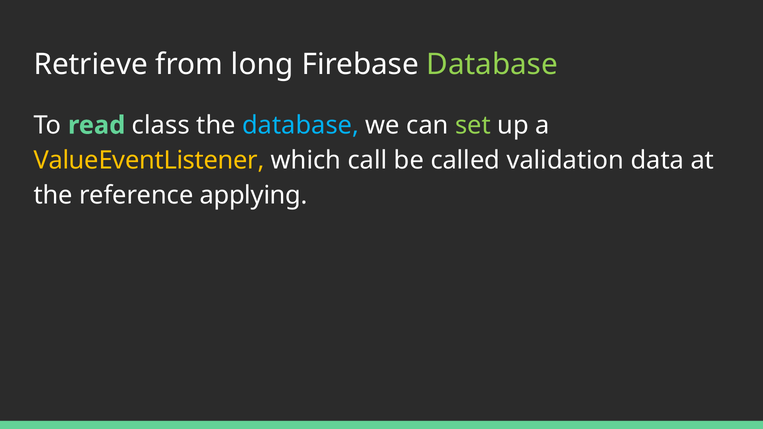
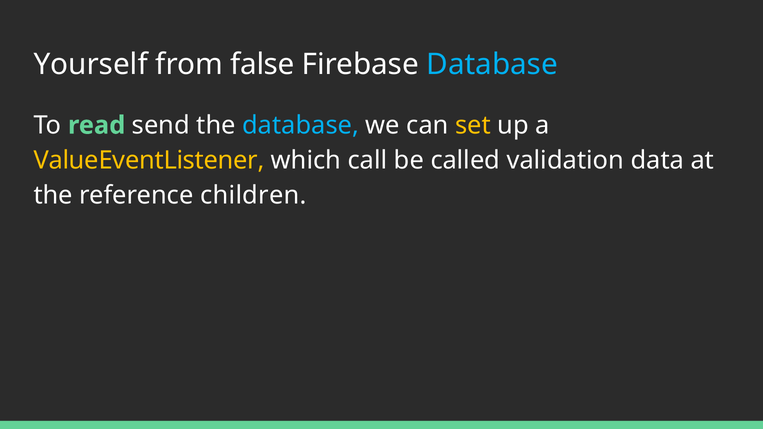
Retrieve: Retrieve -> Yourself
long: long -> false
Database at (492, 65) colour: light green -> light blue
class: class -> send
set colour: light green -> yellow
applying: applying -> children
